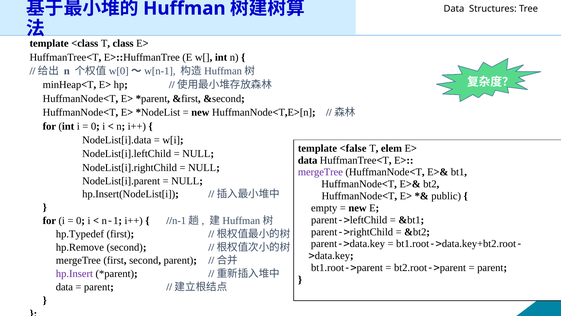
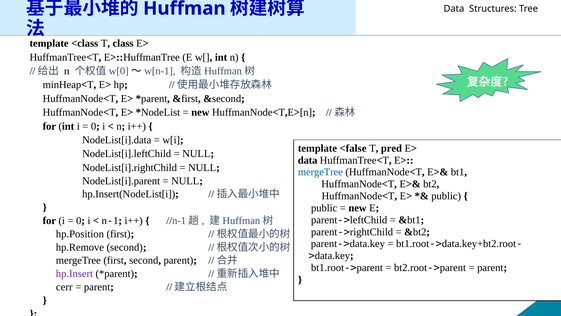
elem: elem -> pred
mergeTree at (320, 172) colour: purple -> blue
empty at (324, 208): empty -> public
hp.Typedef: hp.Typedef -> hp.Position
data at (64, 287): data -> cerr
